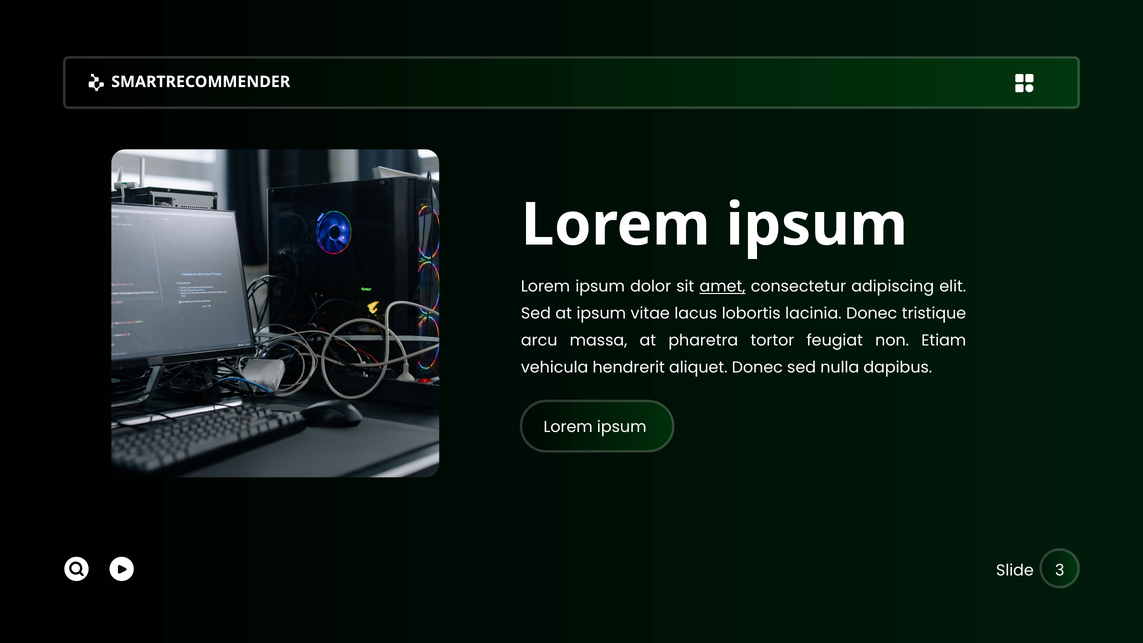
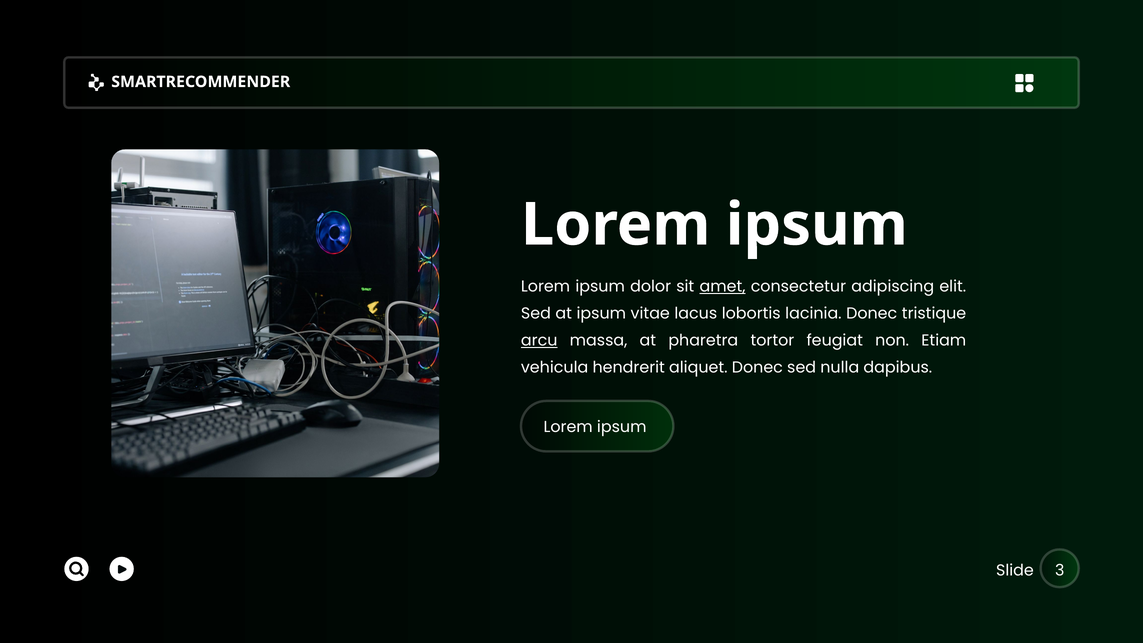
arcu underline: none -> present
